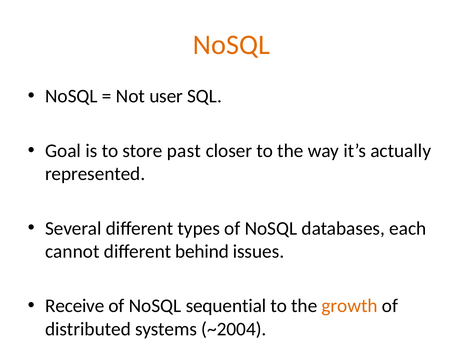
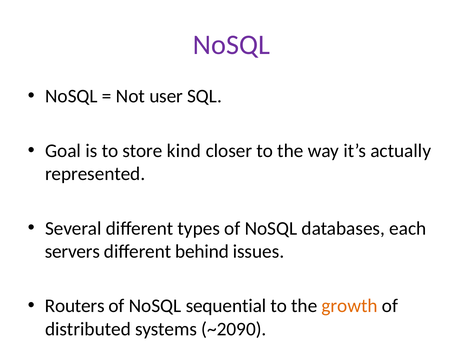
NoSQL at (231, 45) colour: orange -> purple
past: past -> kind
cannot: cannot -> servers
Receive: Receive -> Routers
~2004: ~2004 -> ~2090
